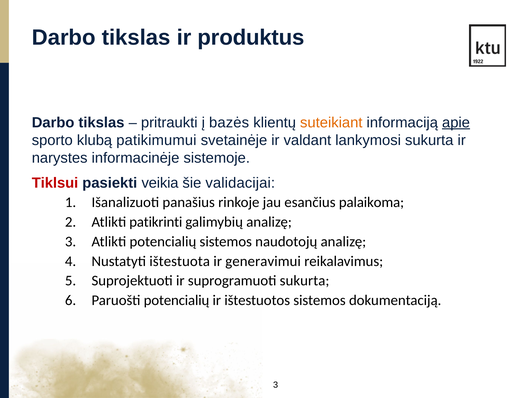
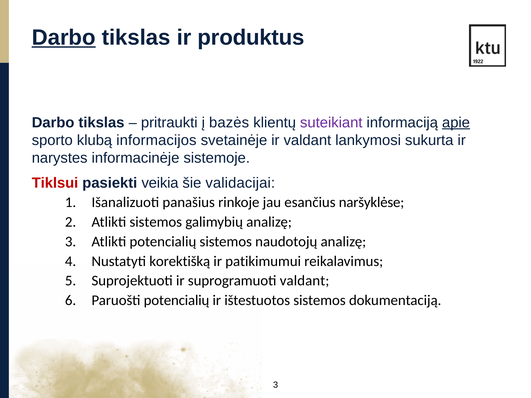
Darbo at (64, 38) underline: none -> present
suteikiant colour: orange -> purple
patikimumui: patikimumui -> informacijos
palaikoma: palaikoma -> naršyklėse
Atlikti patikrinti: patikrinti -> sistemos
ištestuota: ištestuota -> korektišką
generavimui: generavimui -> patikimumui
suprogramuoti sukurta: sukurta -> valdant
